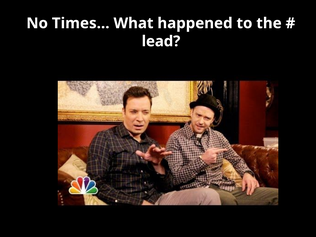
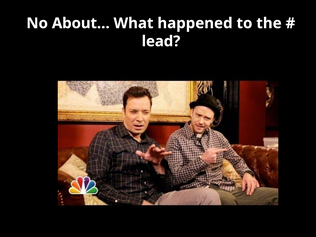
Times…: Times… -> About…
